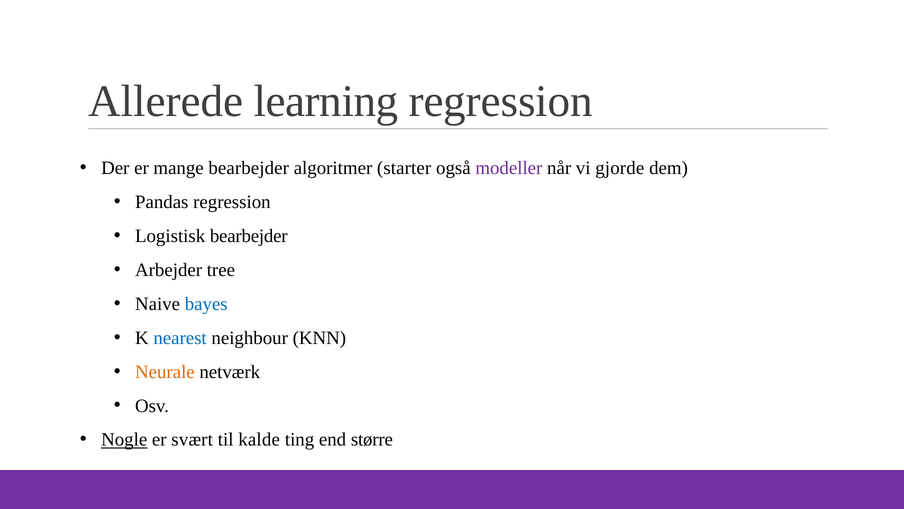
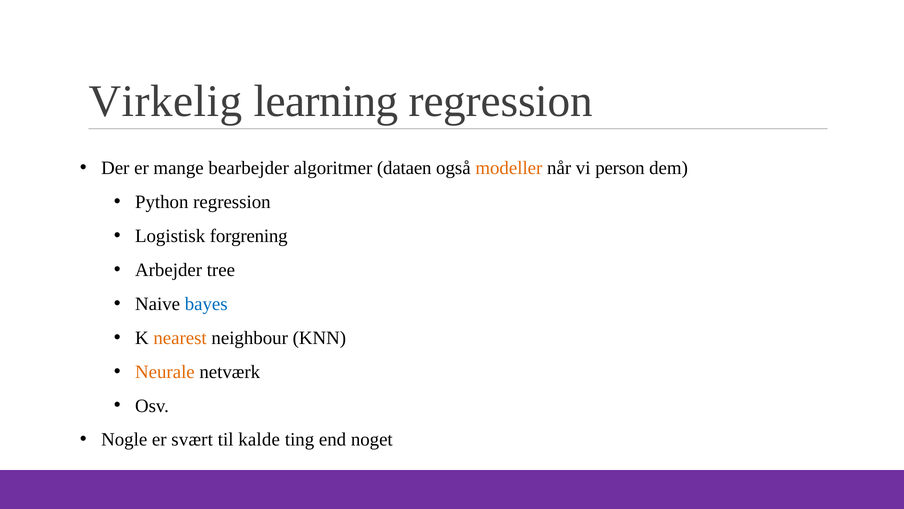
Allerede: Allerede -> Virkelig
starter: starter -> dataen
modeller colour: purple -> orange
gjorde: gjorde -> person
Pandas: Pandas -> Python
Logistisk bearbejder: bearbejder -> forgrening
nearest colour: blue -> orange
Nogle underline: present -> none
større: større -> noget
